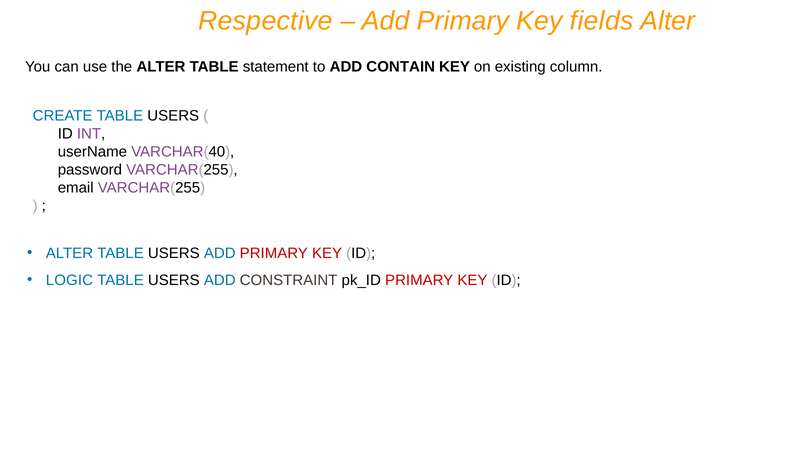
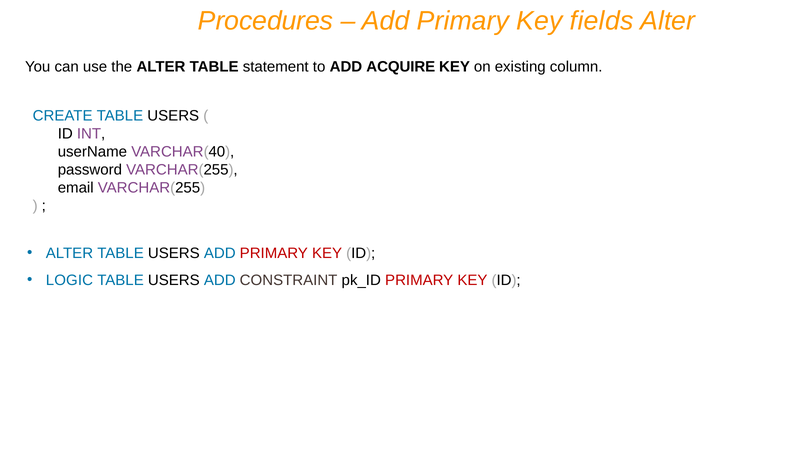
Respective: Respective -> Procedures
CONTAIN: CONTAIN -> ACQUIRE
